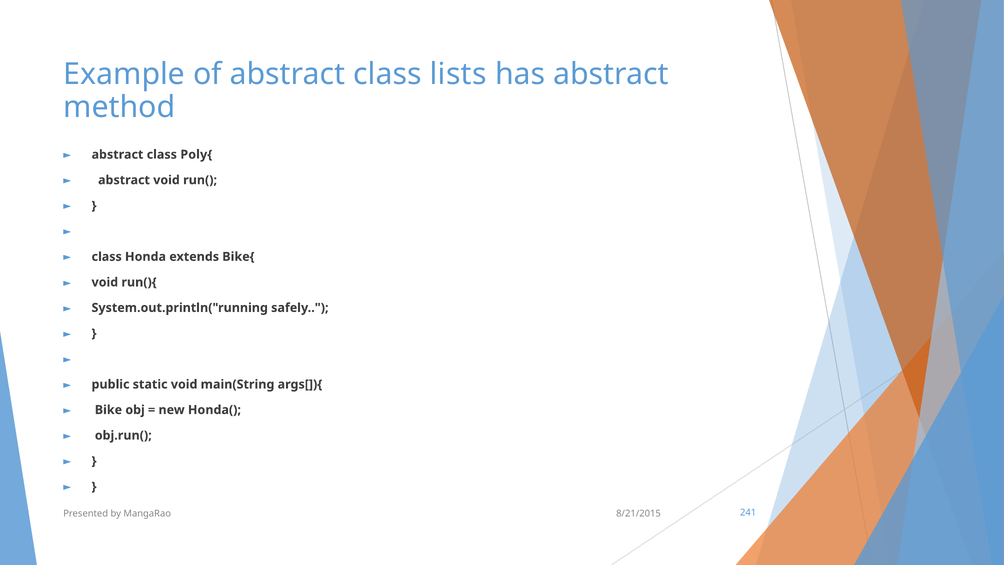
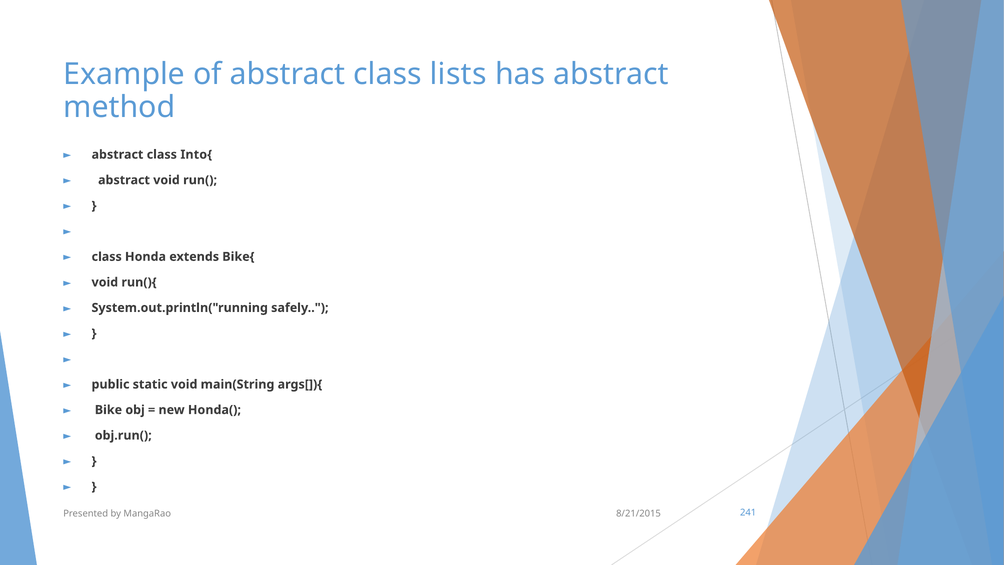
Poly{: Poly{ -> Into{
